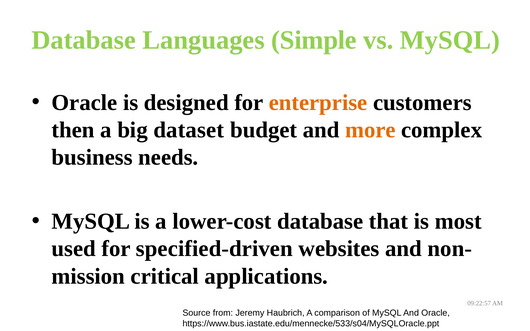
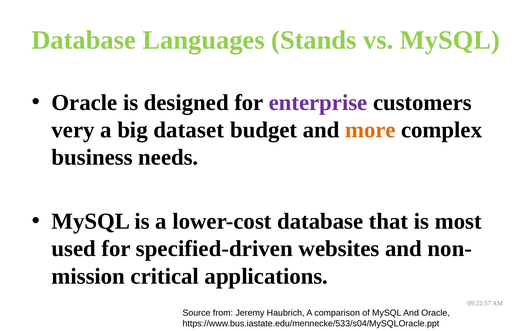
Simple: Simple -> Stands
enterprise colour: orange -> purple
then: then -> very
